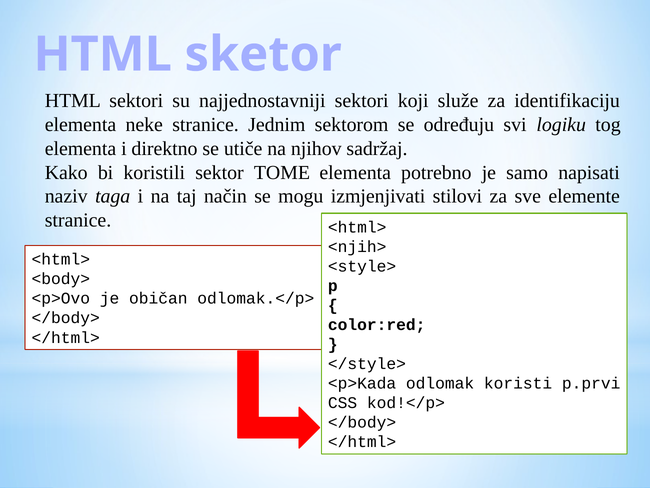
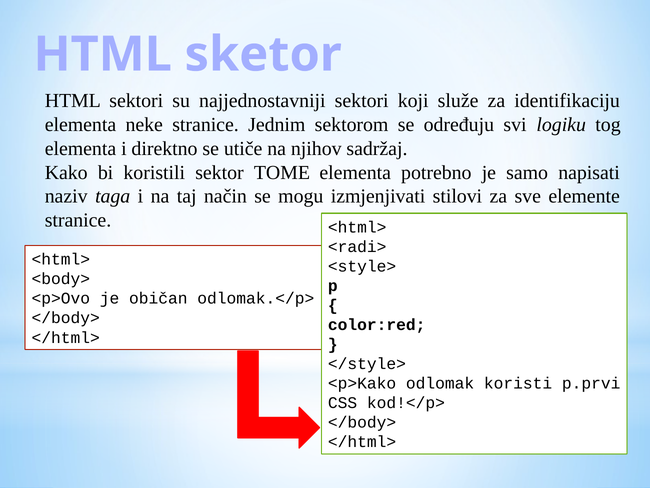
<njih>: <njih> -> <radi>
<p>Kada: <p>Kada -> <p>Kako
